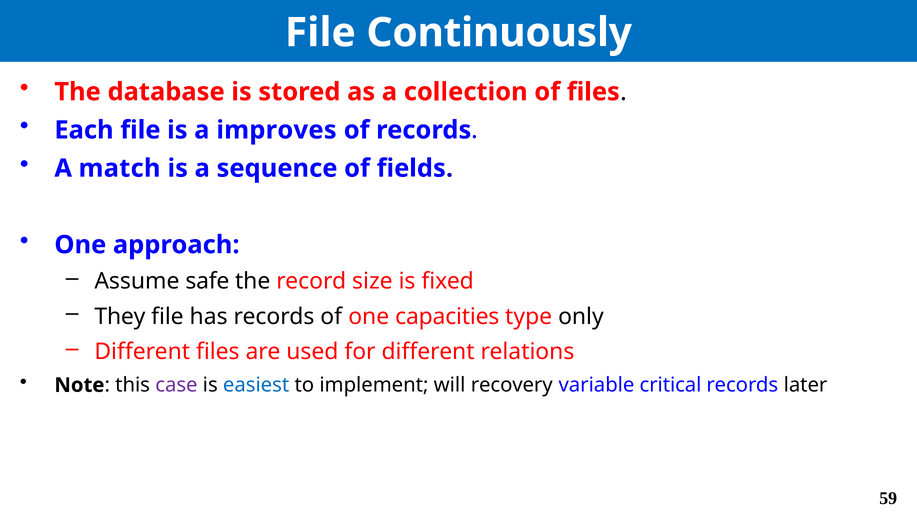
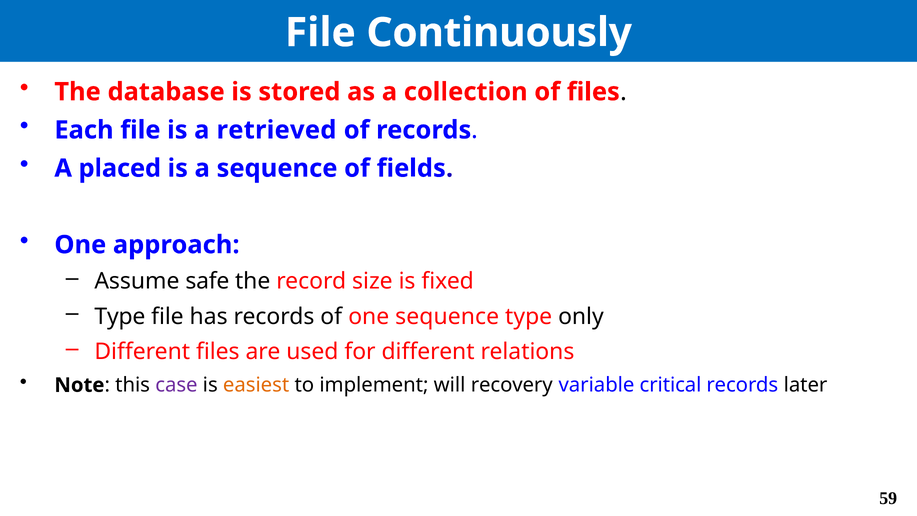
improves: improves -> retrieved
match: match -> placed
They at (120, 316): They -> Type
one capacities: capacities -> sequence
easiest colour: blue -> orange
